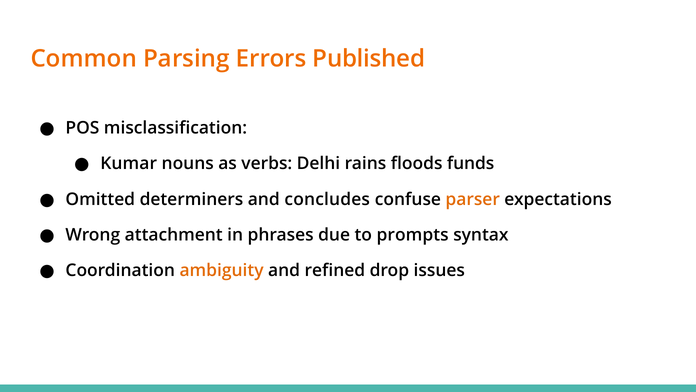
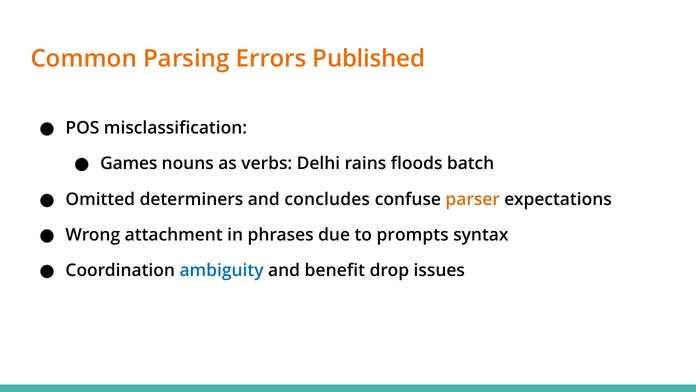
Kumar: Kumar -> Games
funds: funds -> batch
ambiguity colour: orange -> blue
refined: refined -> benefit
